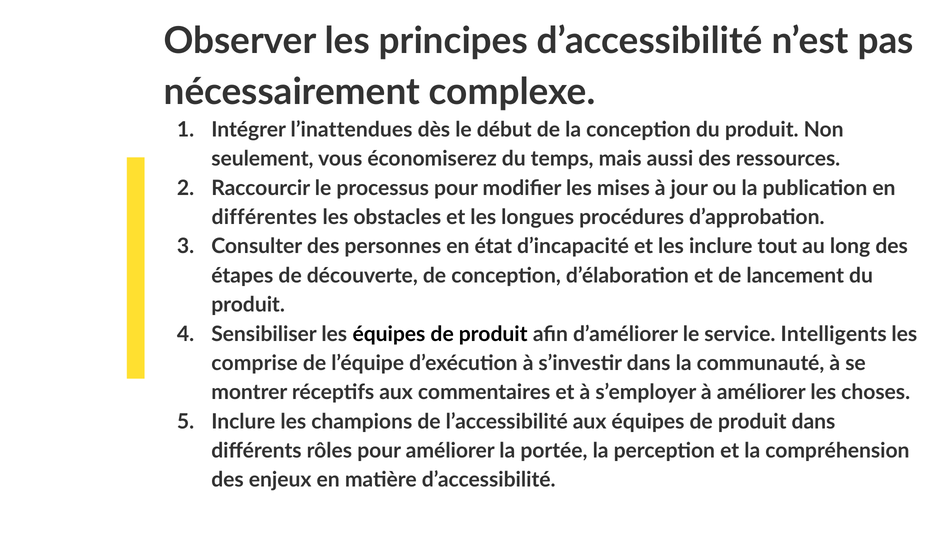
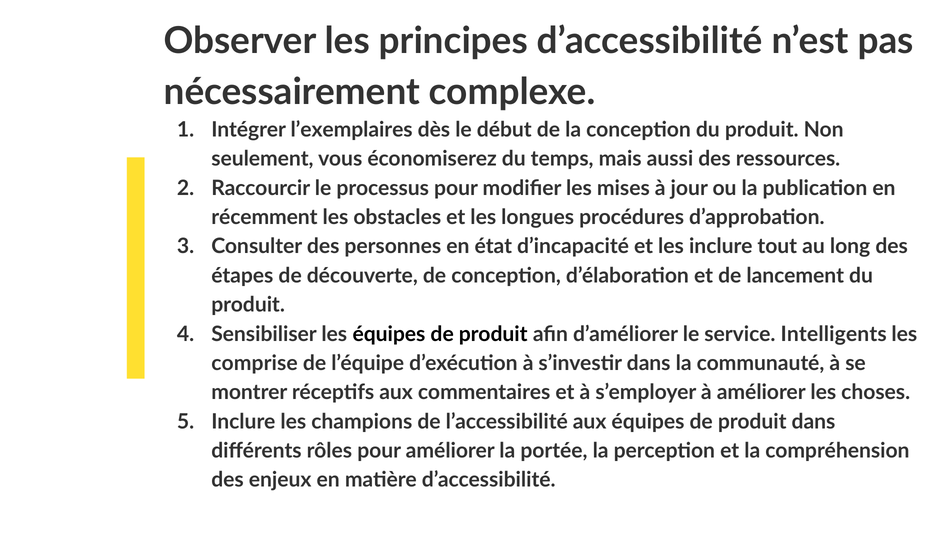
l’inattendues: l’inattendues -> l’exemplaires
différentes: différentes -> récemment
